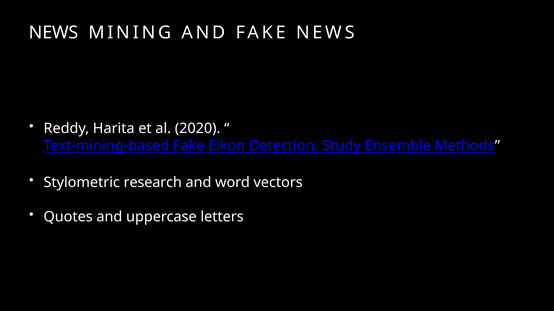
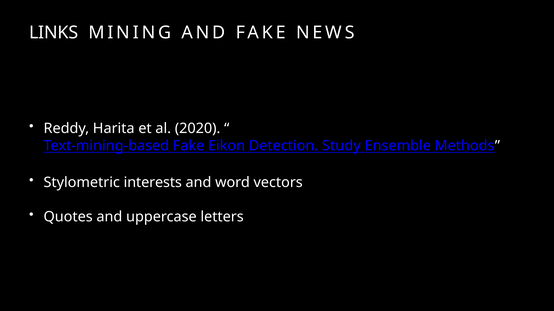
NEWS at (54, 33): NEWS -> LINKS
research: research -> interests
